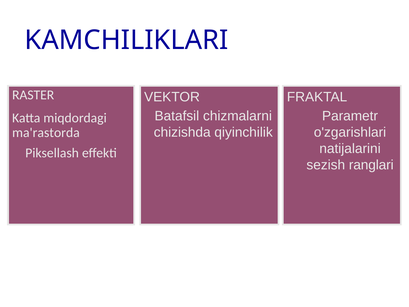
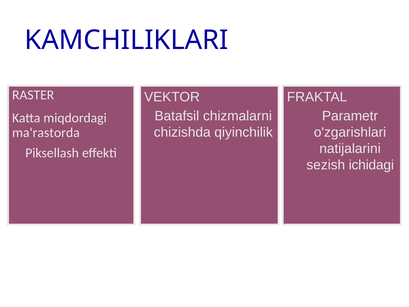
ranglari: ranglari -> ichidagi
